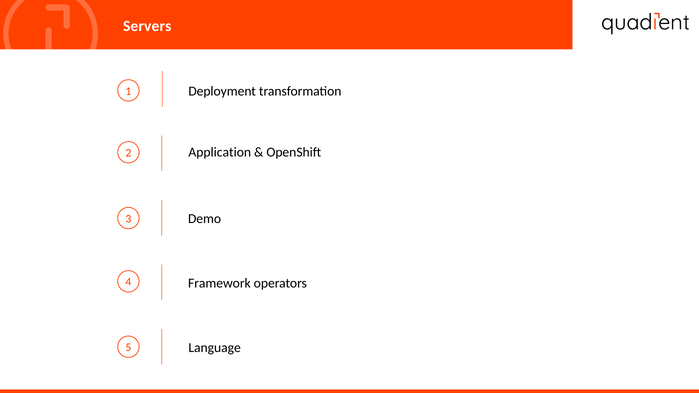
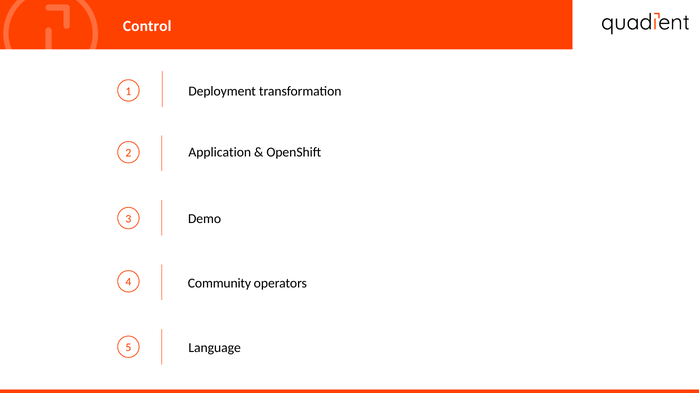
Servers: Servers -> Control
Framework: Framework -> Community
